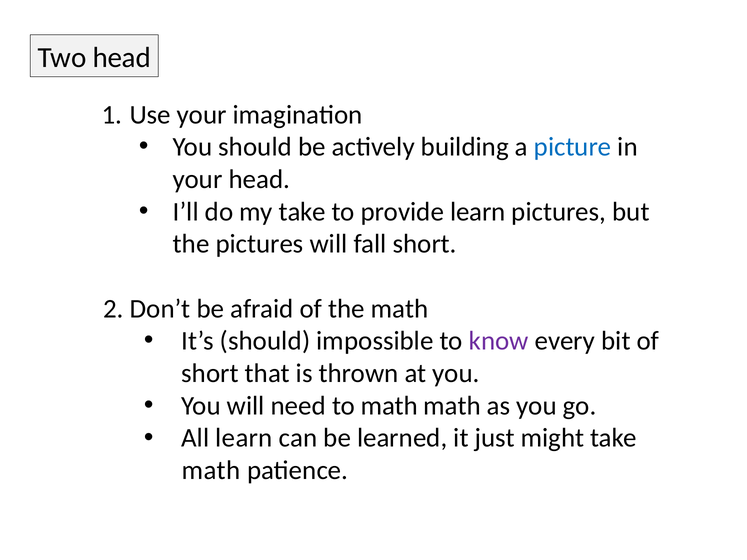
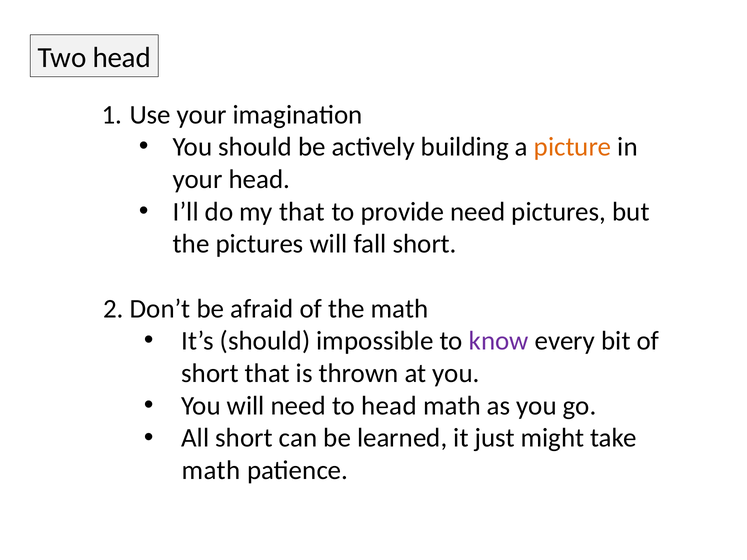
picture colour: blue -> orange
my take: take -> that
provide learn: learn -> need
to math: math -> head
All learn: learn -> short
